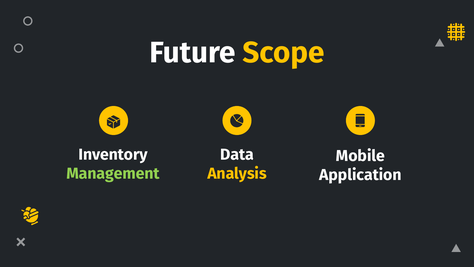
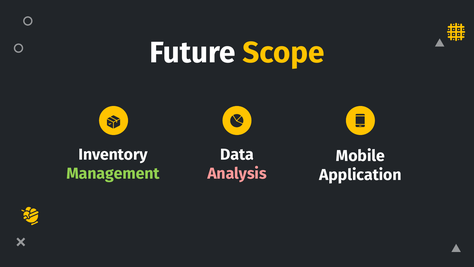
Analysis colour: yellow -> pink
